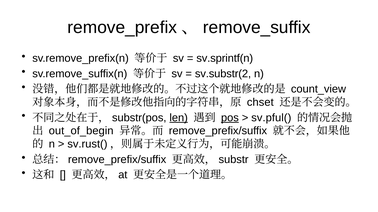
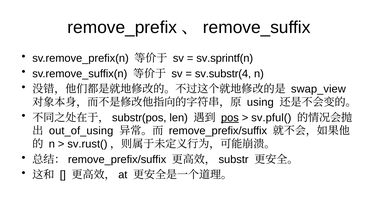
sv.substr(2: sv.substr(2 -> sv.substr(4
count_view: count_view -> swap_view
chset: chset -> using
len underline: present -> none
out_of_begin: out_of_begin -> out_of_using
